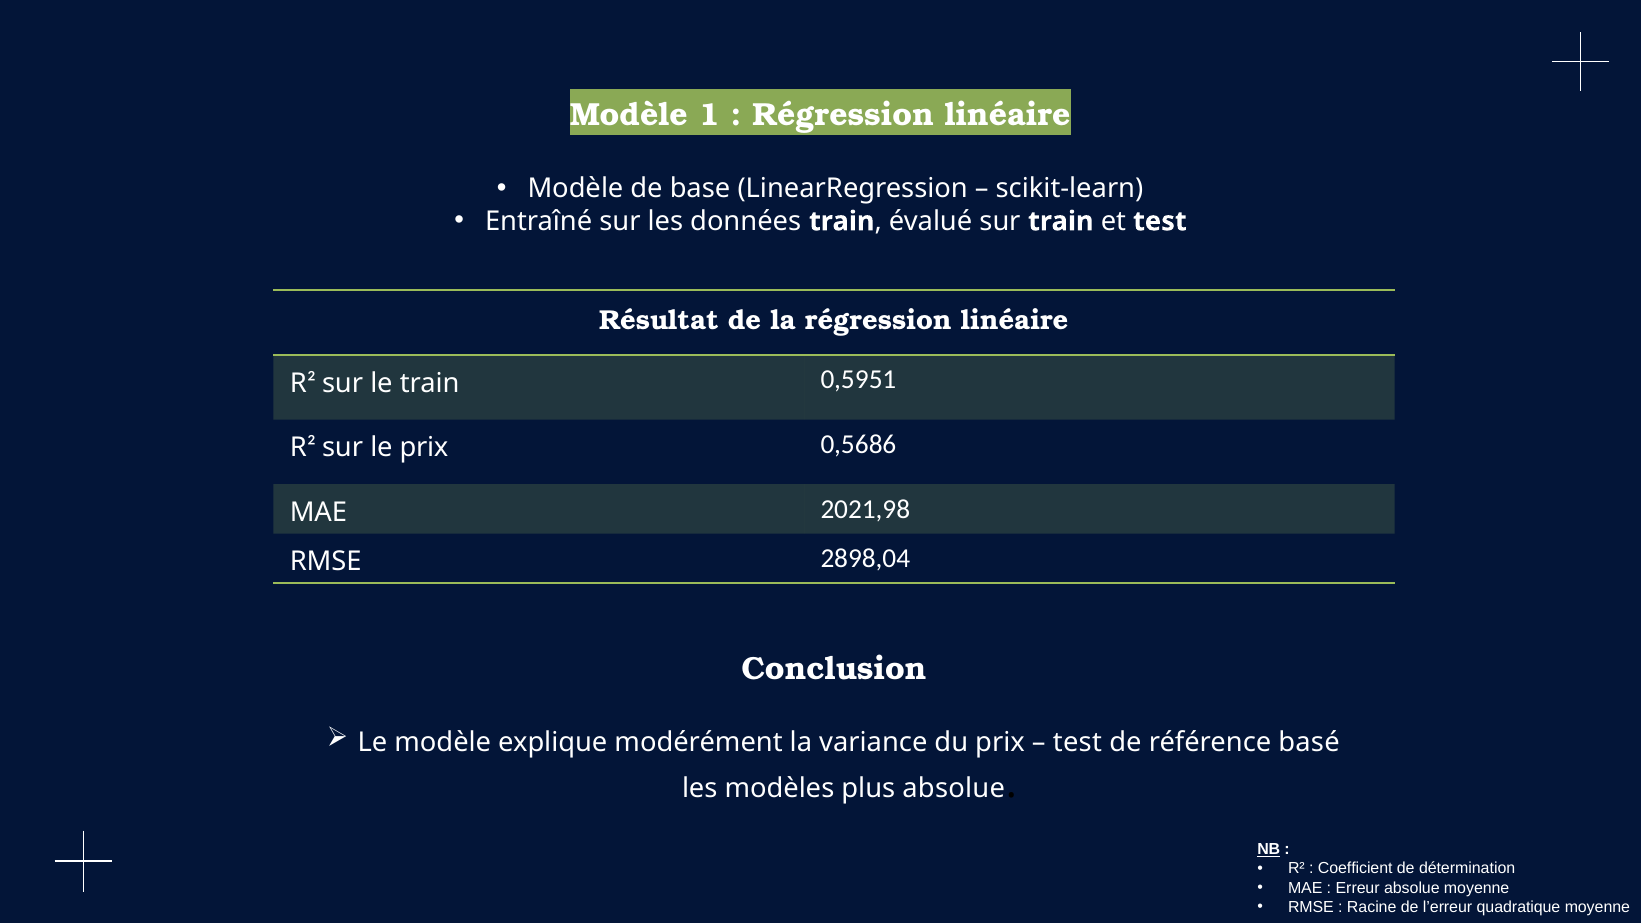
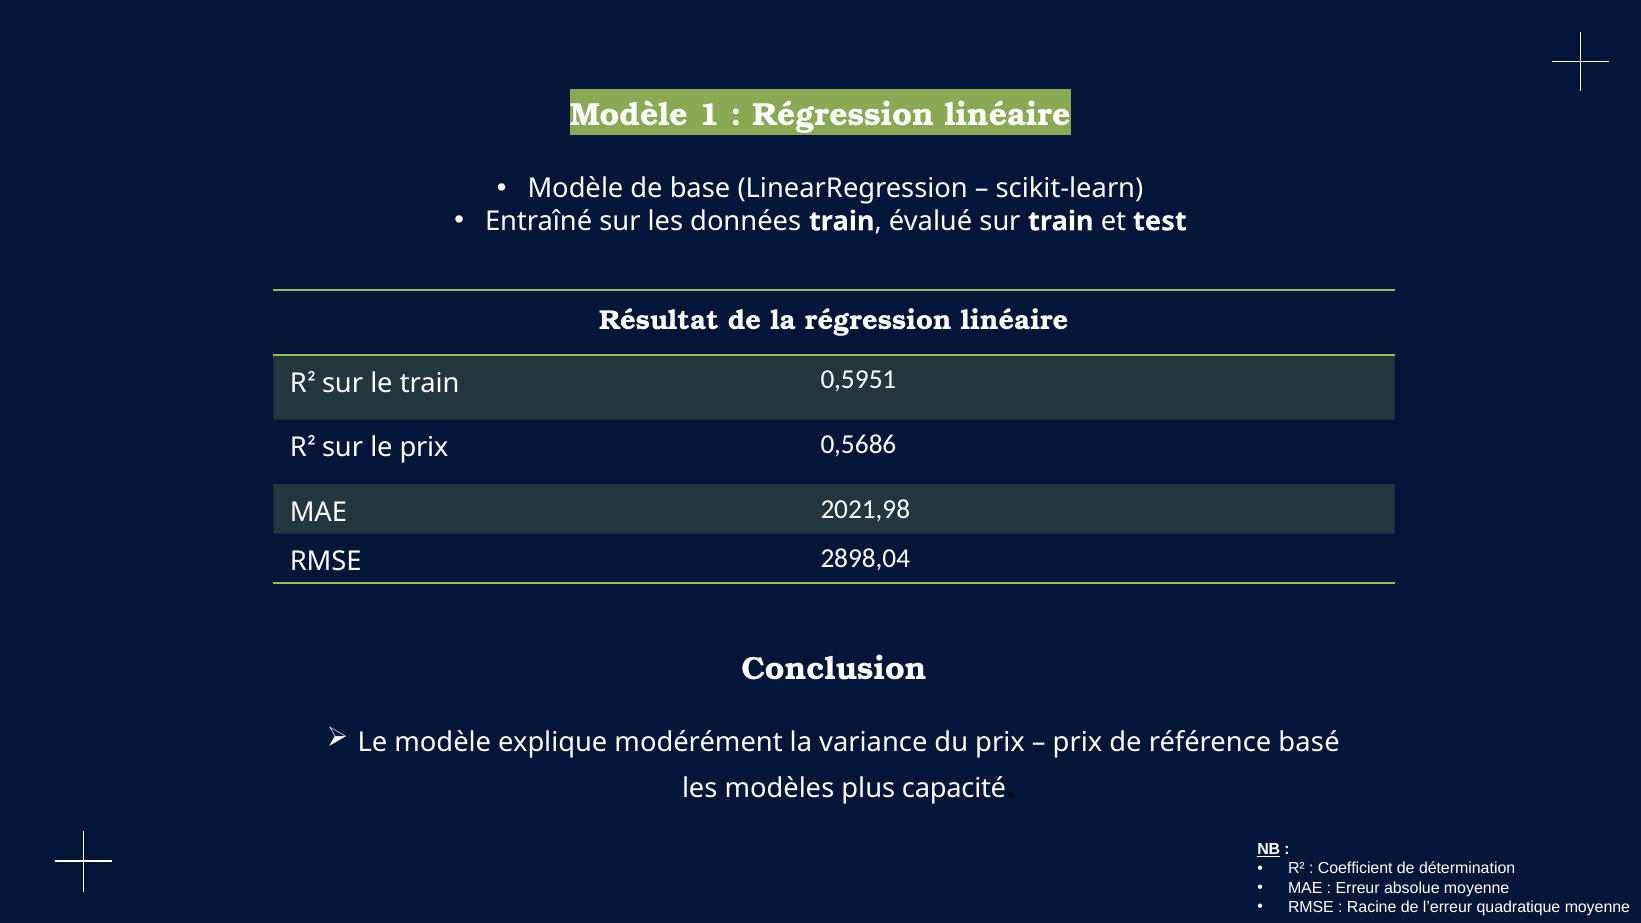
test at (1077, 742): test -> prix
plus absolue: absolue -> capacité
